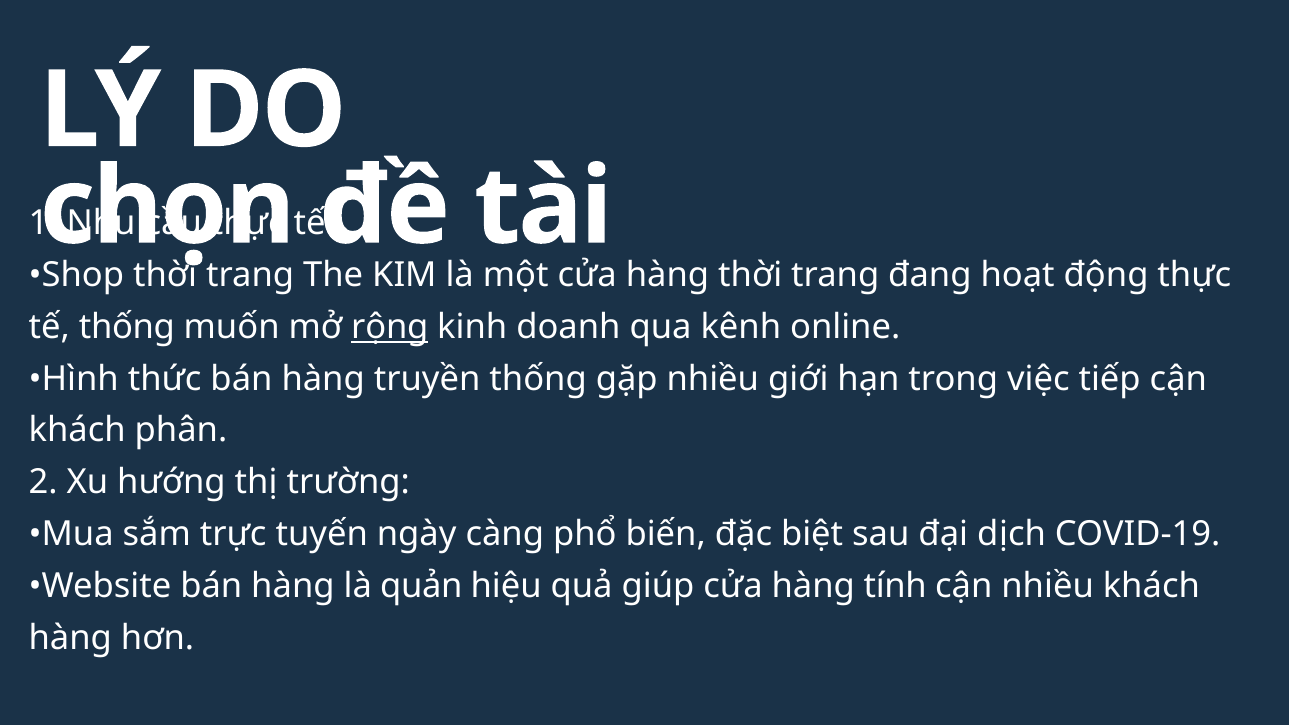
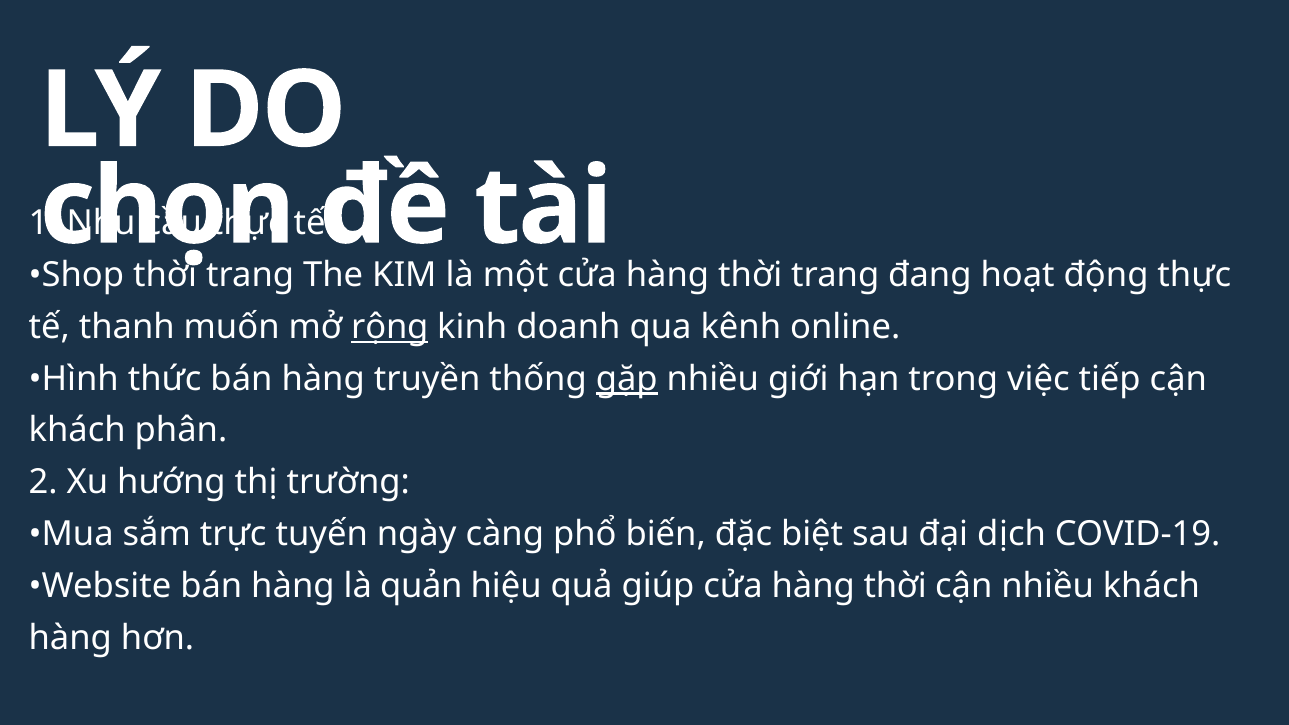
tế thống: thống -> thanh
gặp underline: none -> present
giúp cửa hàng tính: tính -> thời
